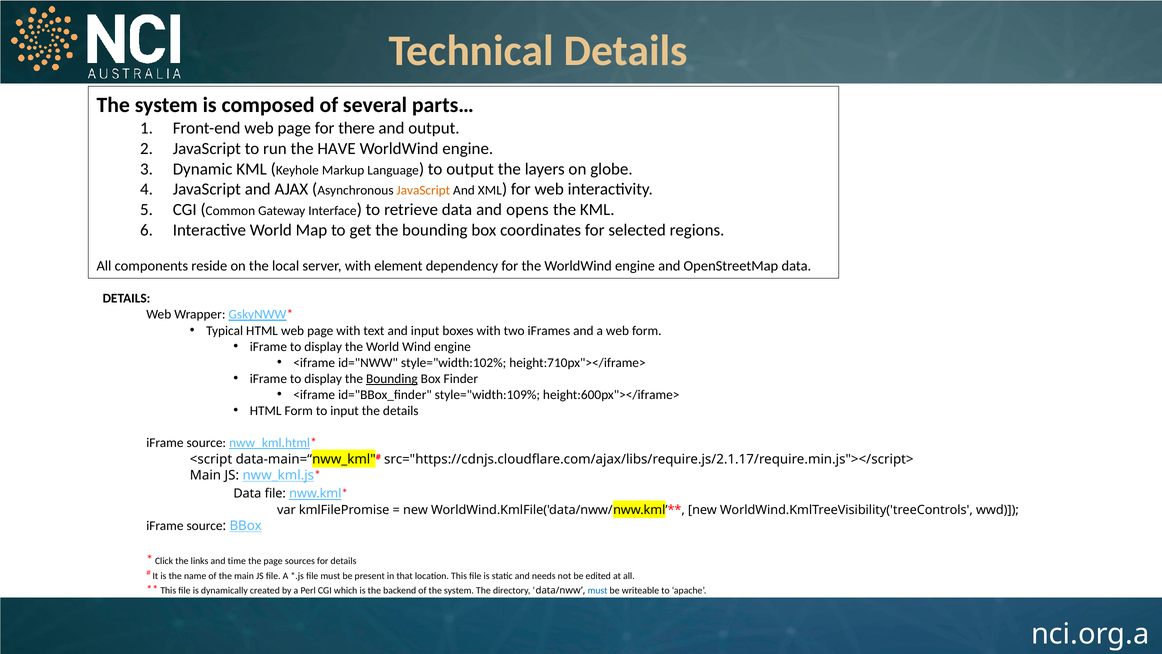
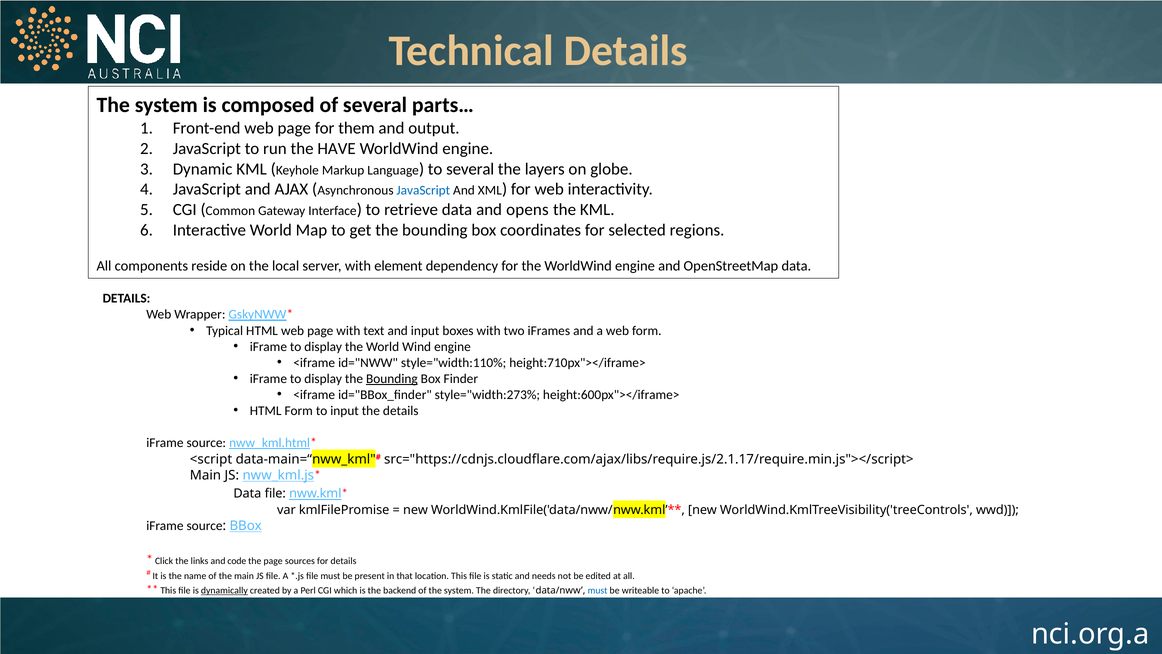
there: there -> them
to output: output -> several
JavaScript at (423, 190) colour: orange -> blue
style="width:102%: style="width:102% -> style="width:110%
style="width:109%: style="width:109% -> style="width:273%
time: time -> code
dynamically underline: none -> present
